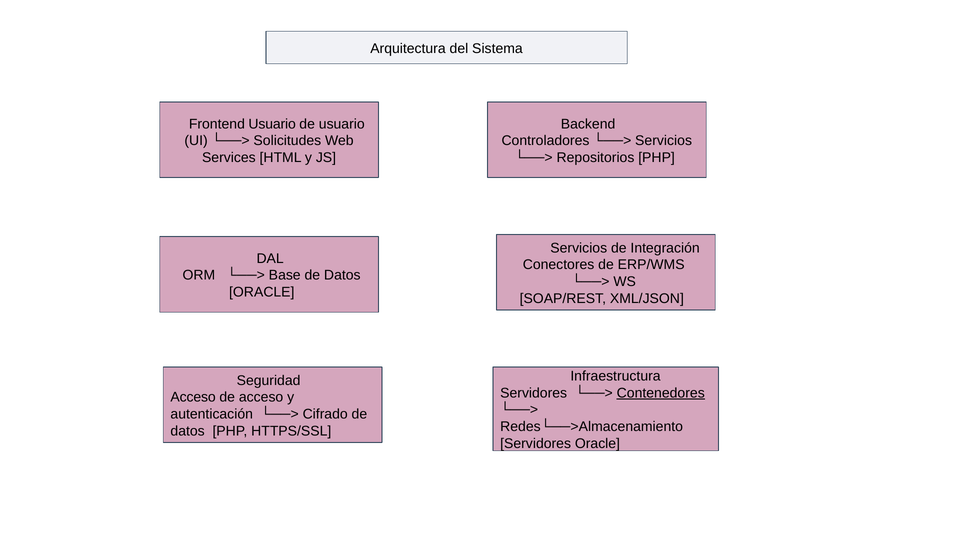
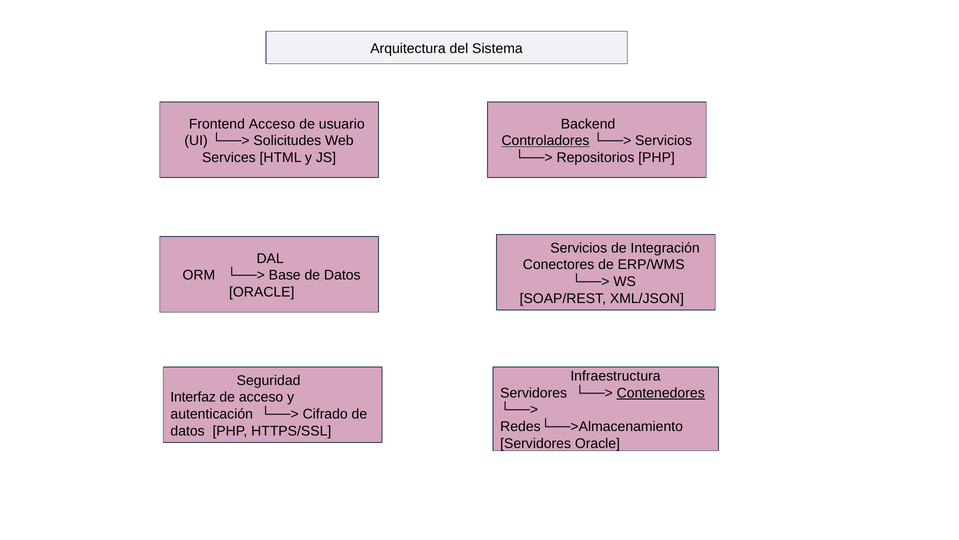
Frontend Usuario: Usuario -> Acceso
Controladores underline: none -> present
Acceso at (193, 397): Acceso -> Interfaz
